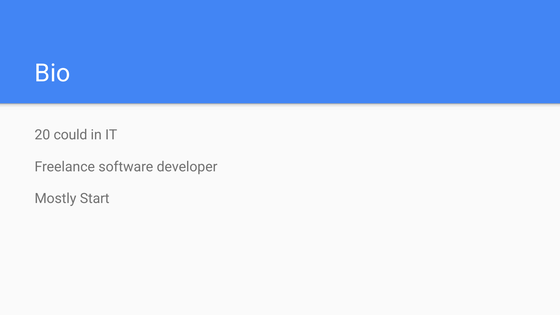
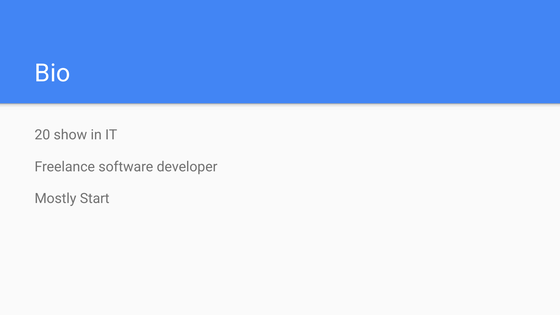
could: could -> show
